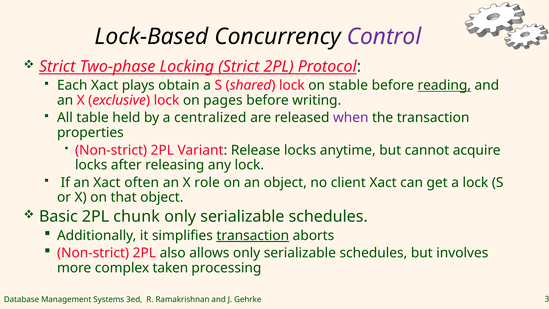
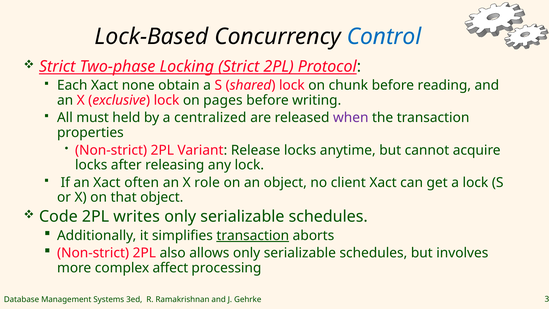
Control colour: purple -> blue
plays: plays -> none
stable: stable -> chunk
reading underline: present -> none
table: table -> must
Basic: Basic -> Code
chunk: chunk -> writes
taken: taken -> affect
